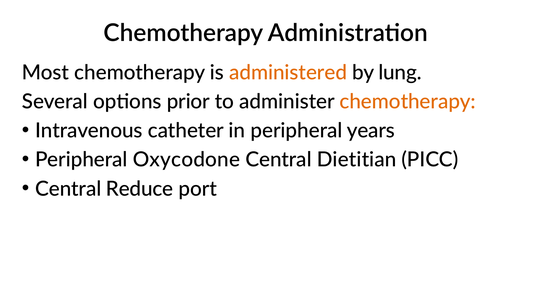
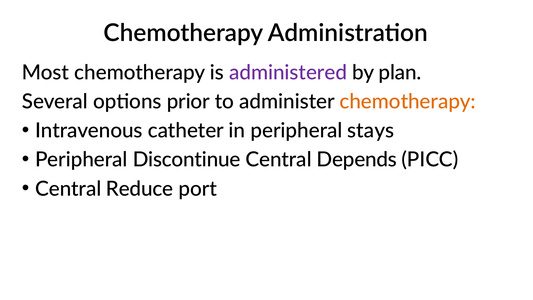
administered colour: orange -> purple
lung: lung -> plan
years: years -> stays
Oxycodone: Oxycodone -> Discontinue
Dietitian: Dietitian -> Depends
